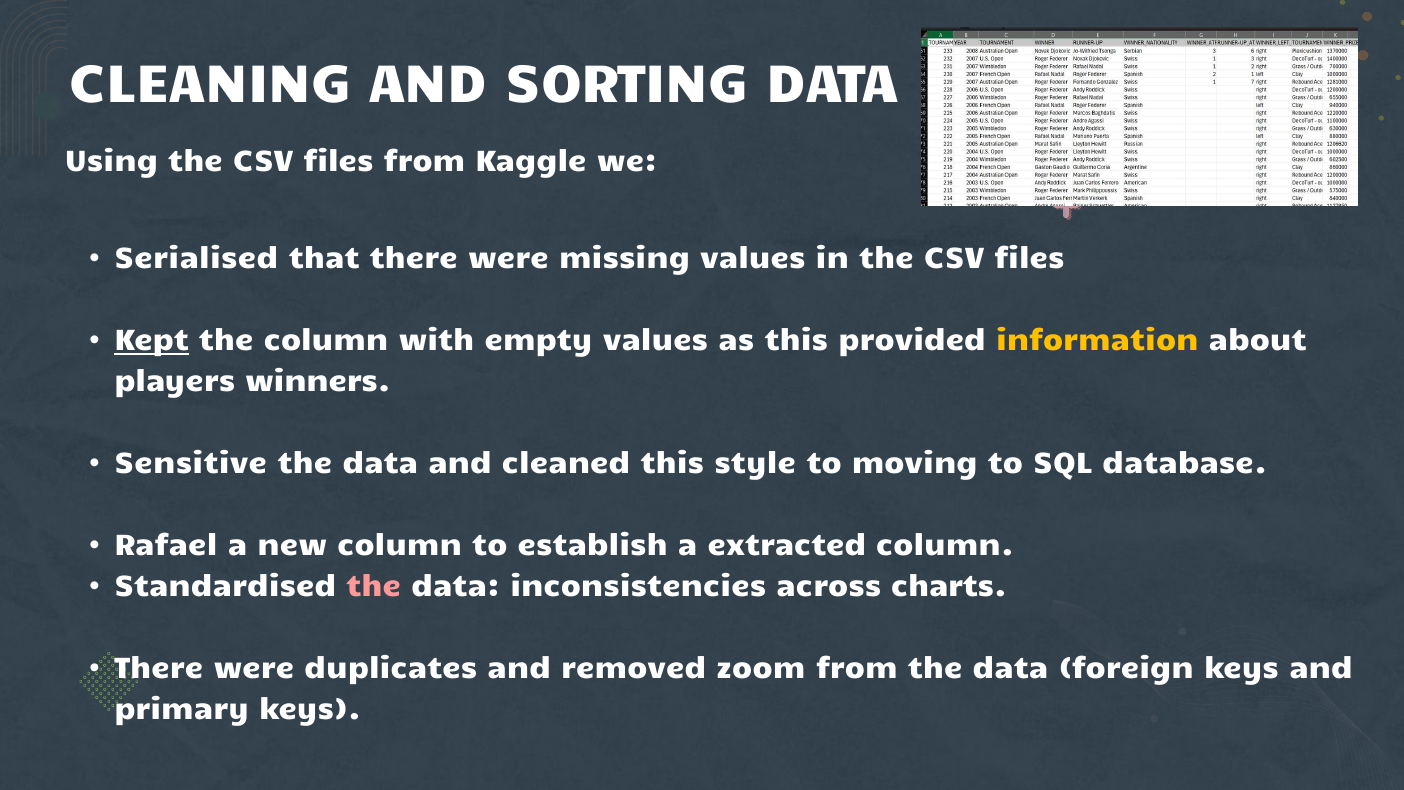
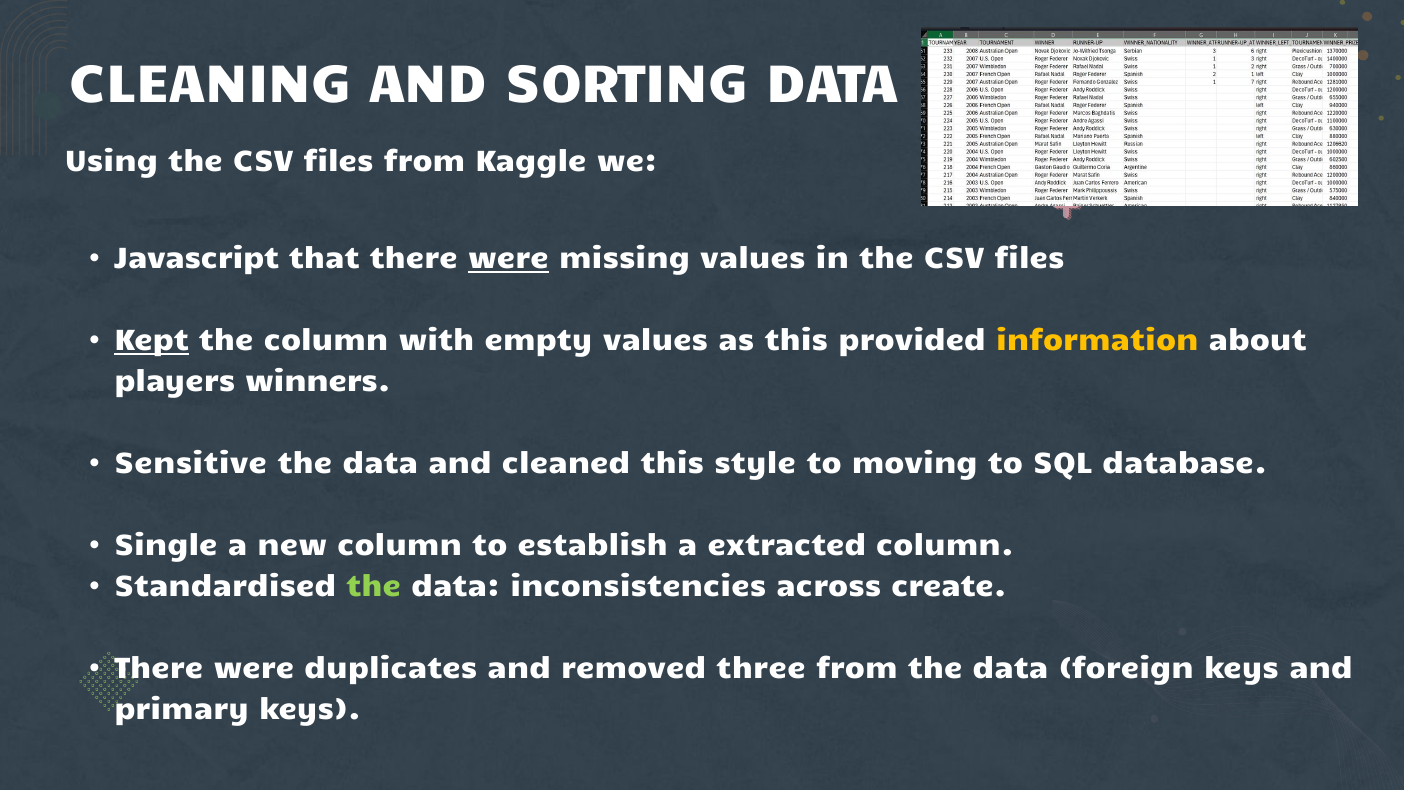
Serialised: Serialised -> Javascript
were at (509, 259) underline: none -> present
Rafael: Rafael -> Single
the at (374, 587) colour: pink -> light green
charts: charts -> create
zoom: zoom -> three
